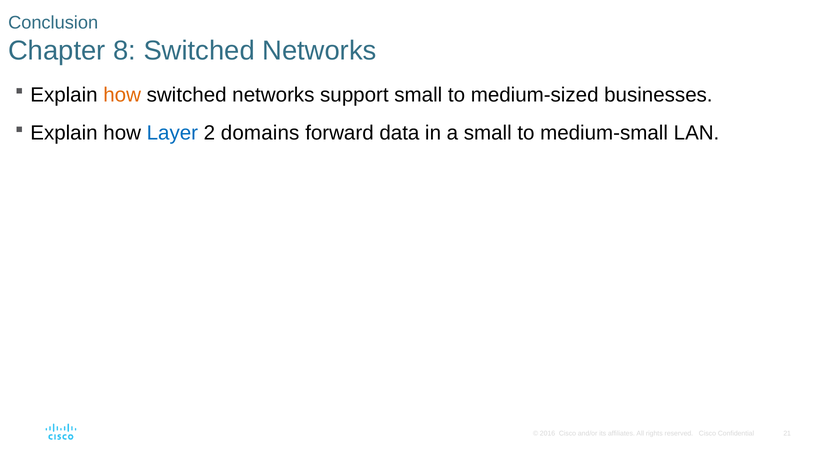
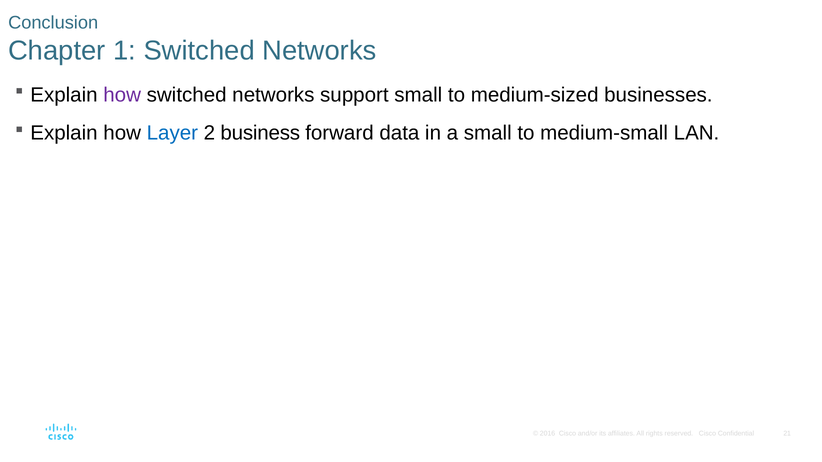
8: 8 -> 1
how at (122, 95) colour: orange -> purple
domains: domains -> business
